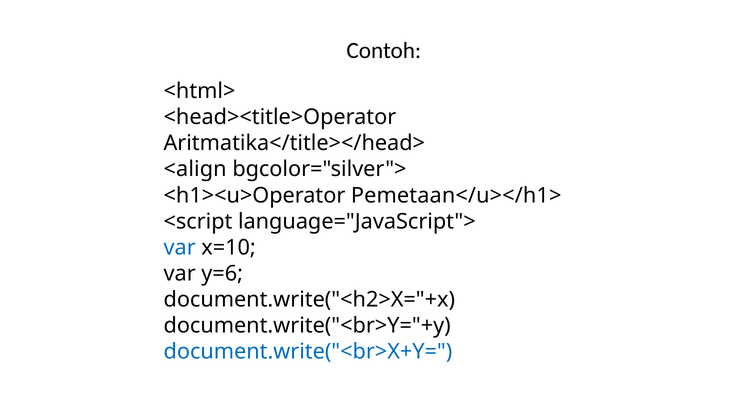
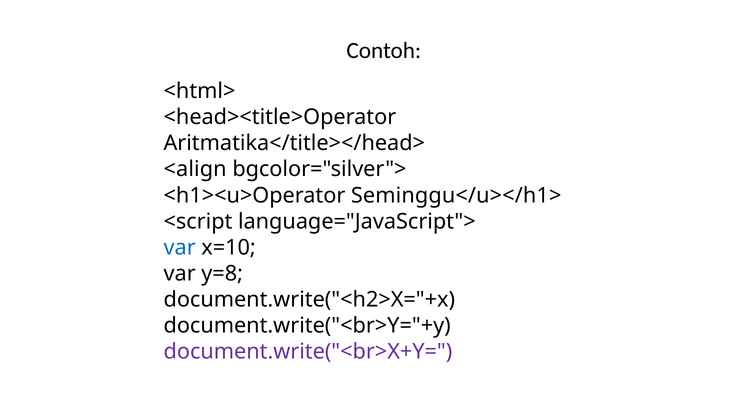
Pemetaan</u></h1>: Pemetaan</u></h1> -> Seminggu</u></h1>
y=6: y=6 -> y=8
document.write("<br>X+Y= colour: blue -> purple
